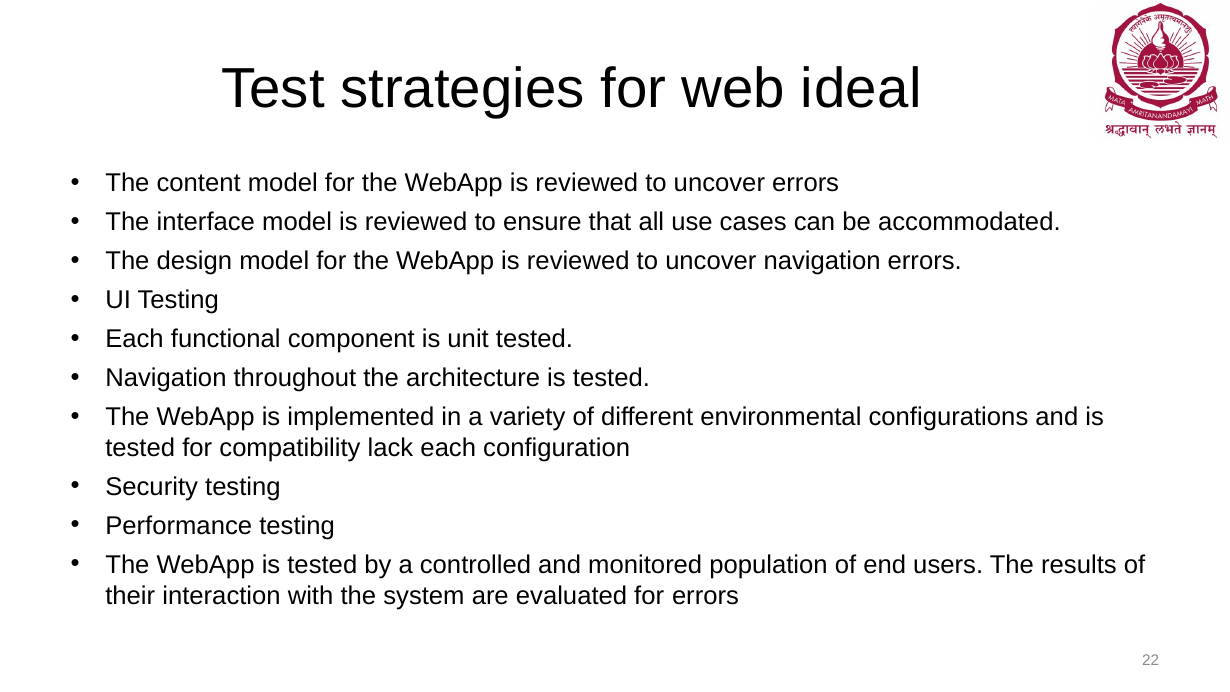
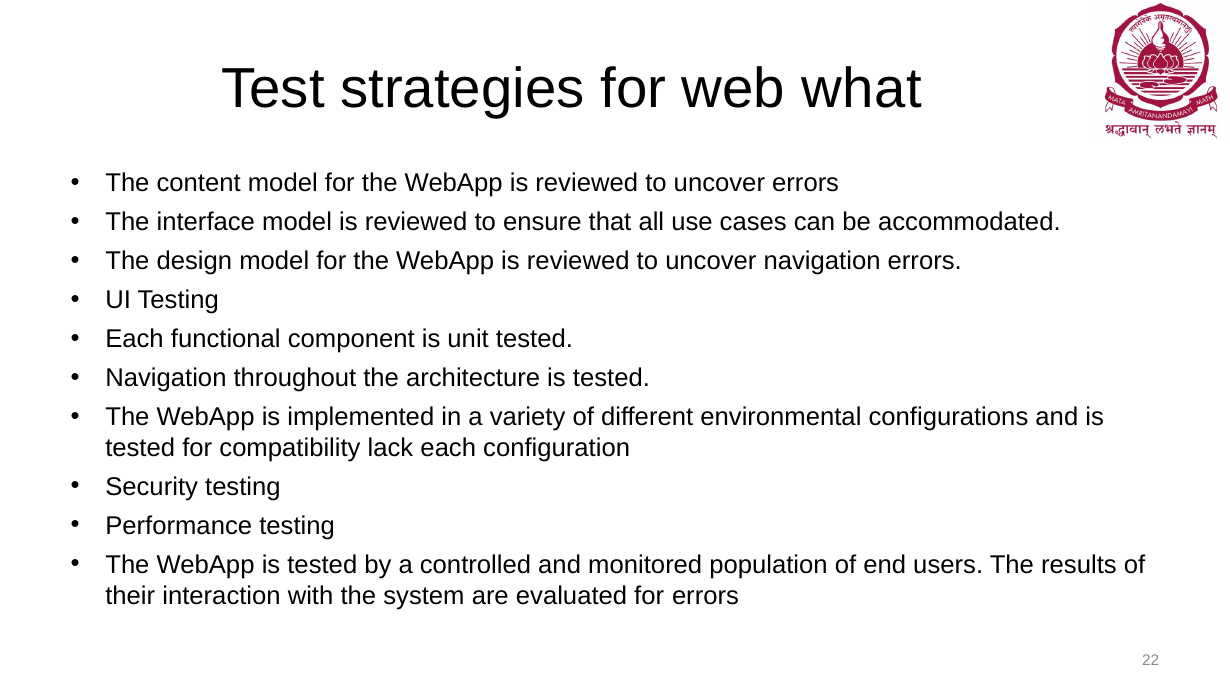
ideal: ideal -> what
